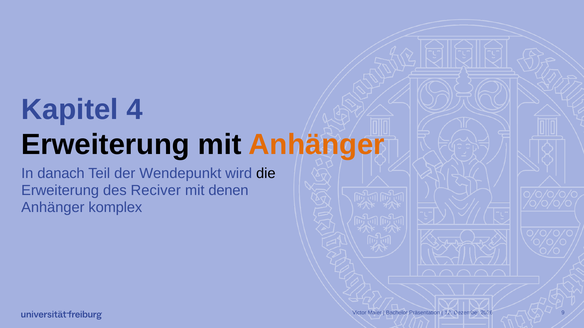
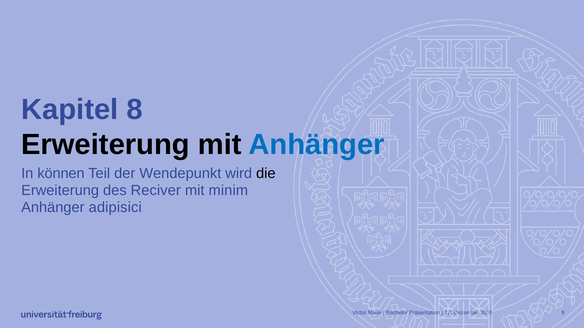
4: 4 -> 8
Anhänger at (317, 145) colour: orange -> blue
danach: danach -> können
denen: denen -> minim
komplex: komplex -> adipisici
